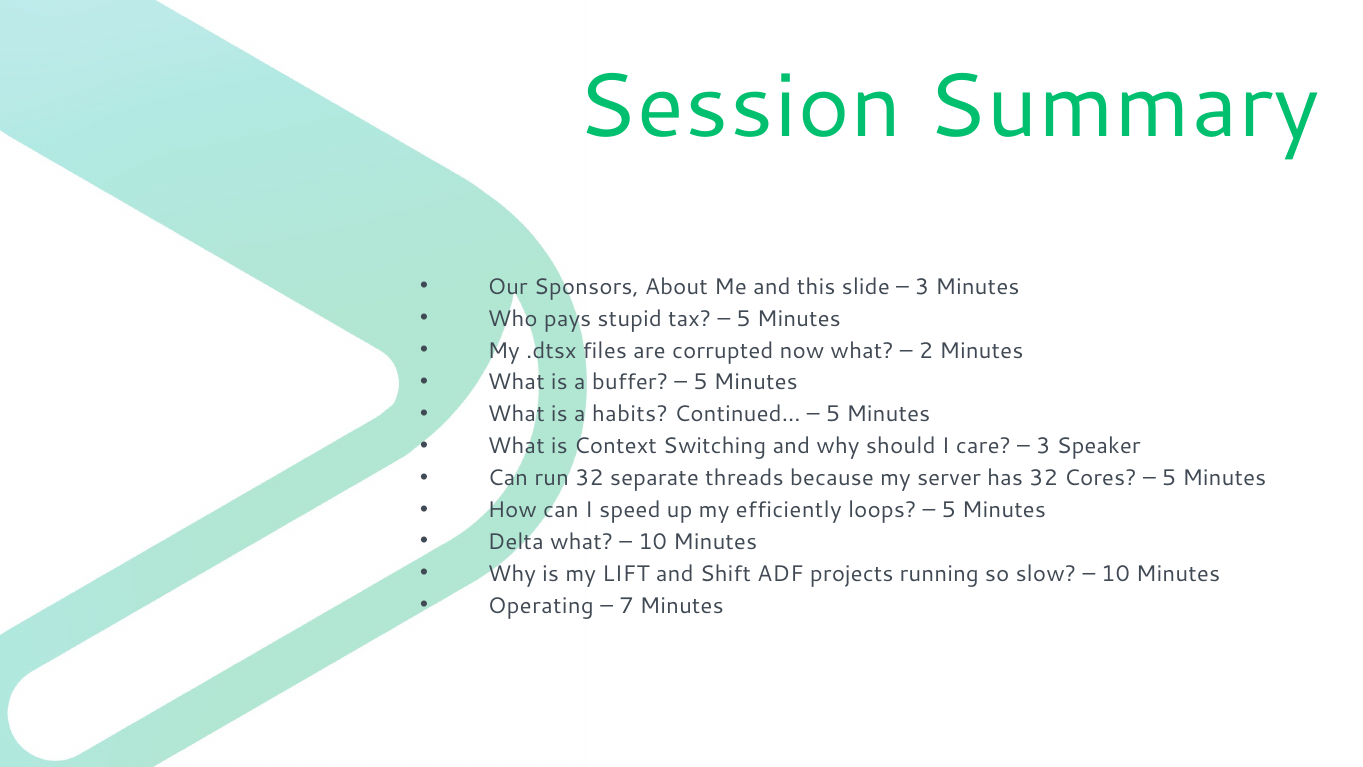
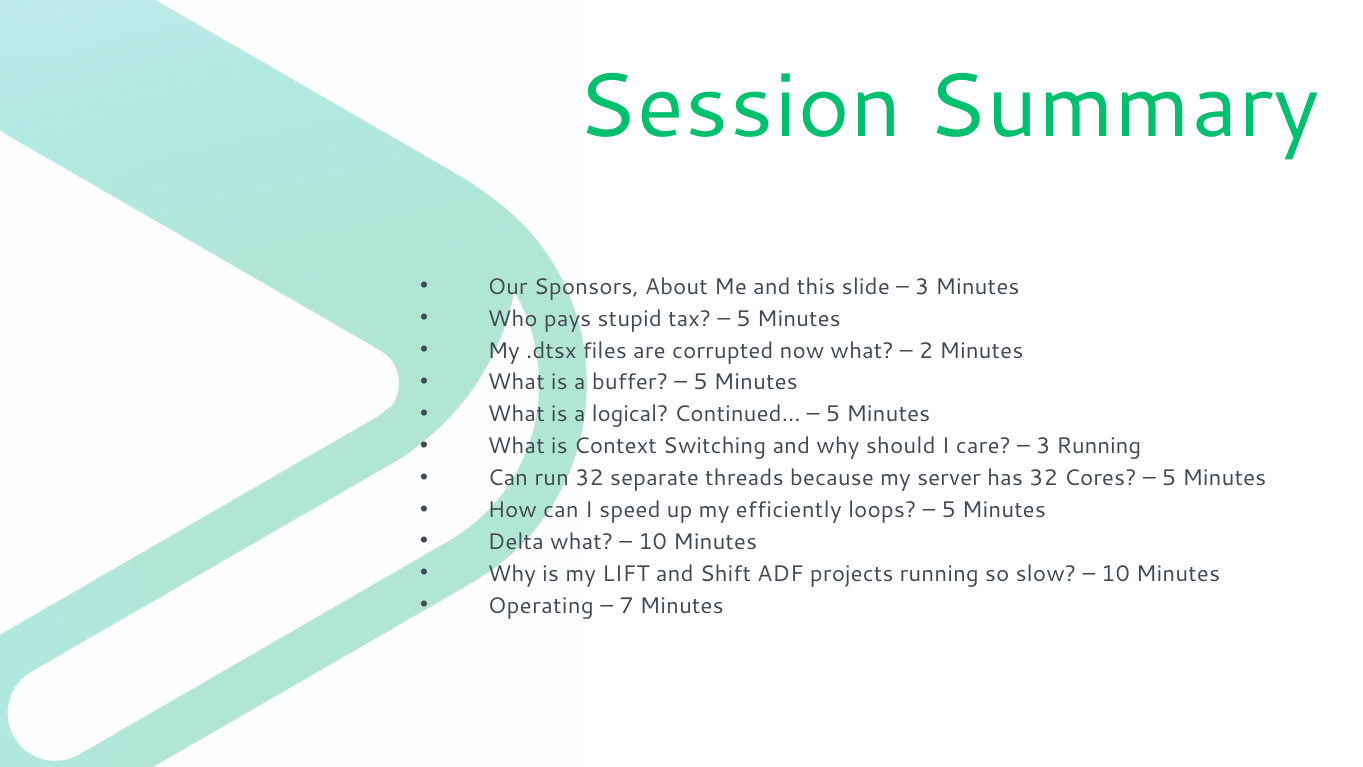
habits: habits -> logical
3 Speaker: Speaker -> Running
